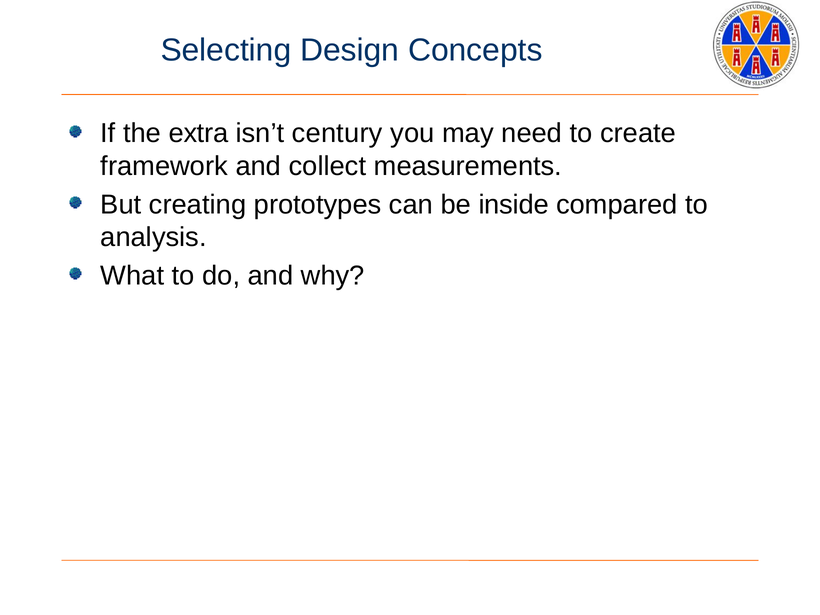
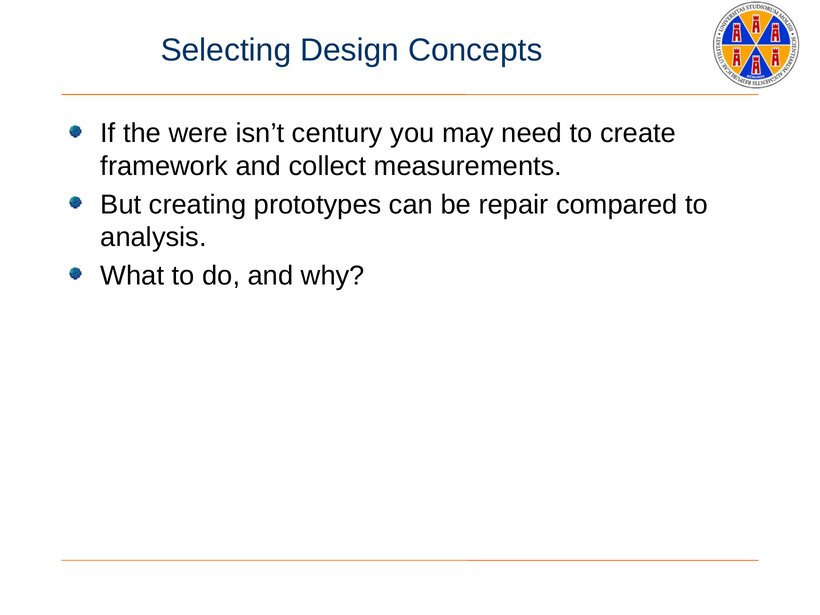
extra: extra -> were
inside: inside -> repair
